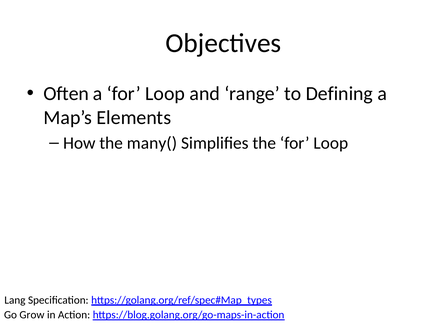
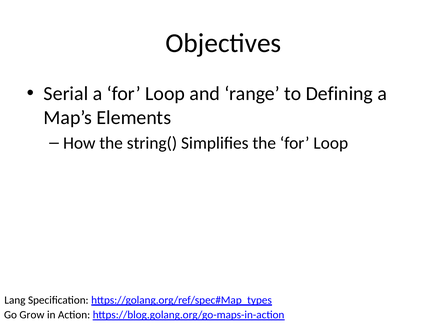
Often: Often -> Serial
many(: many( -> string(
